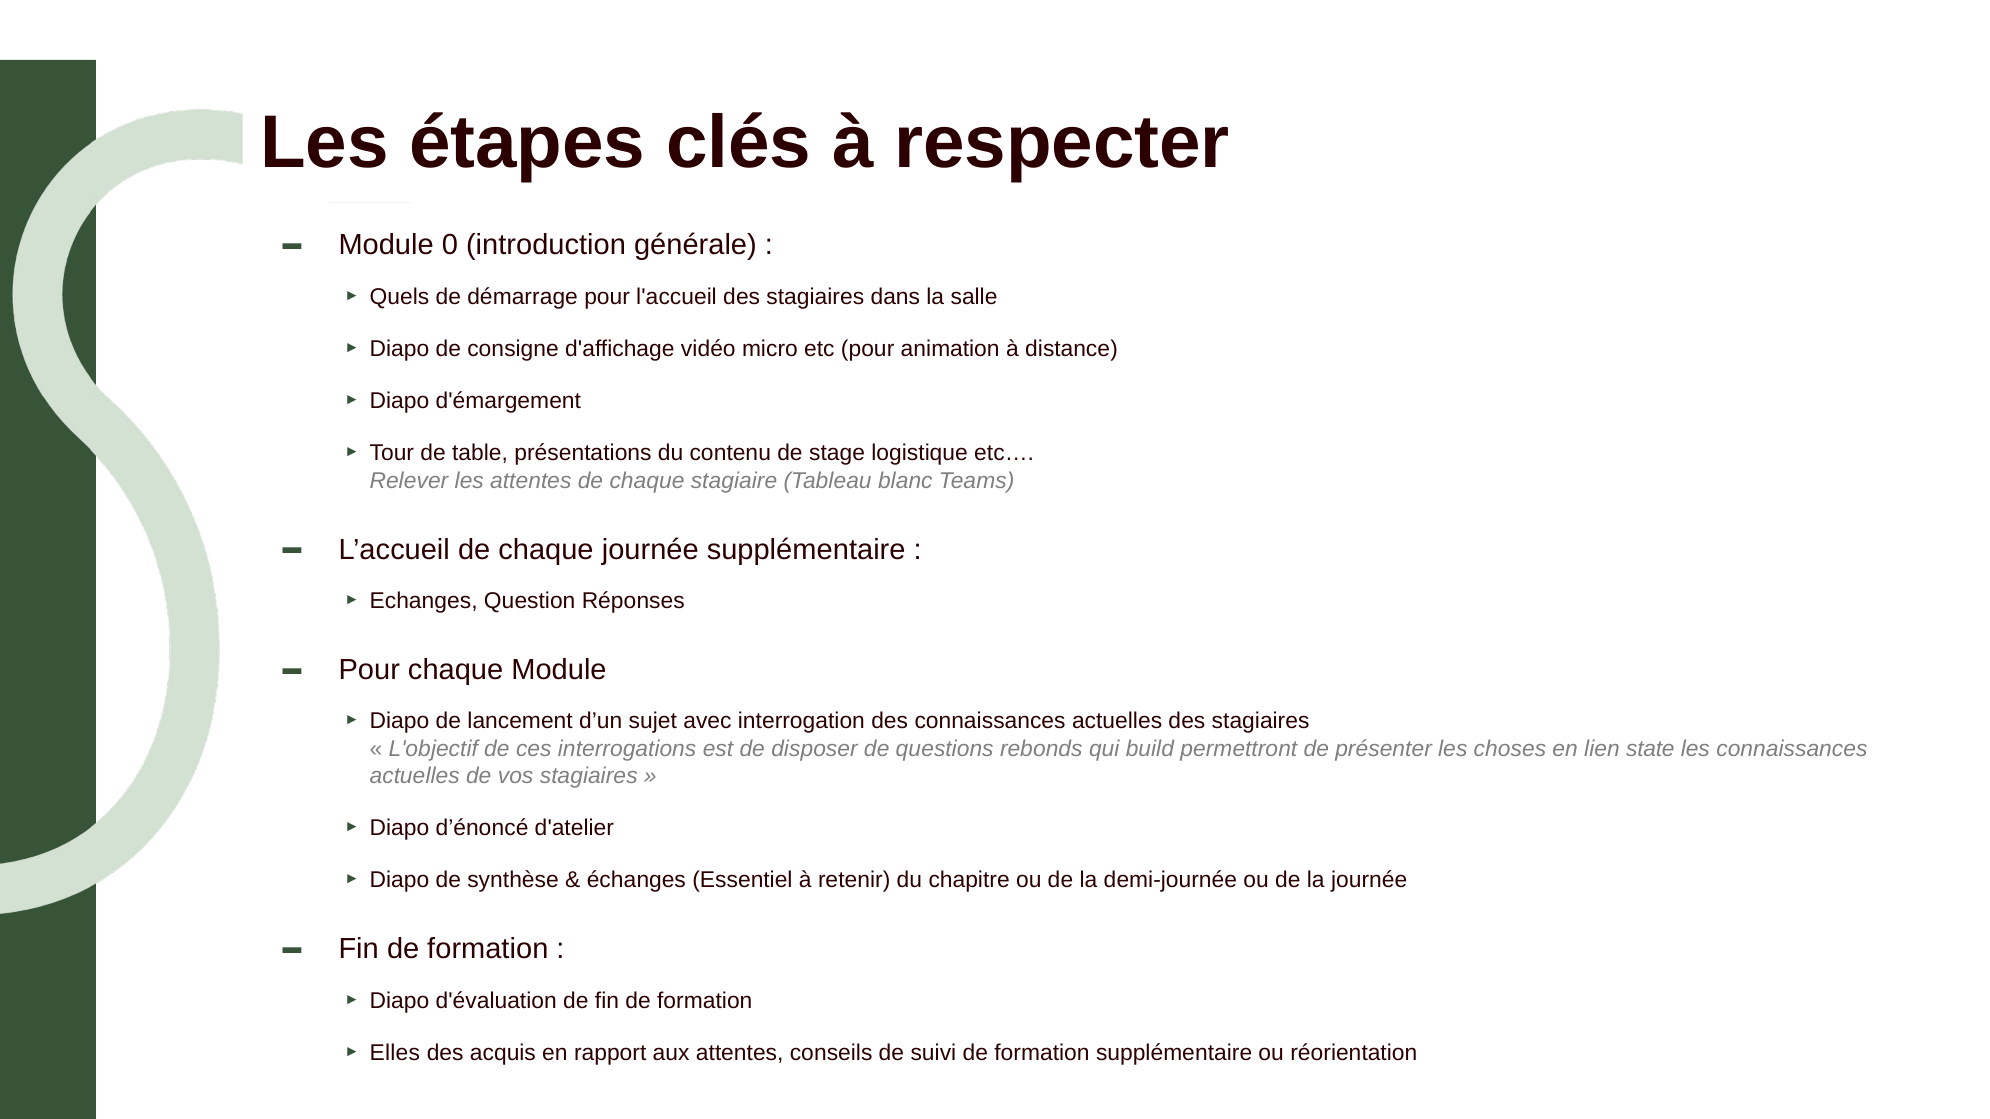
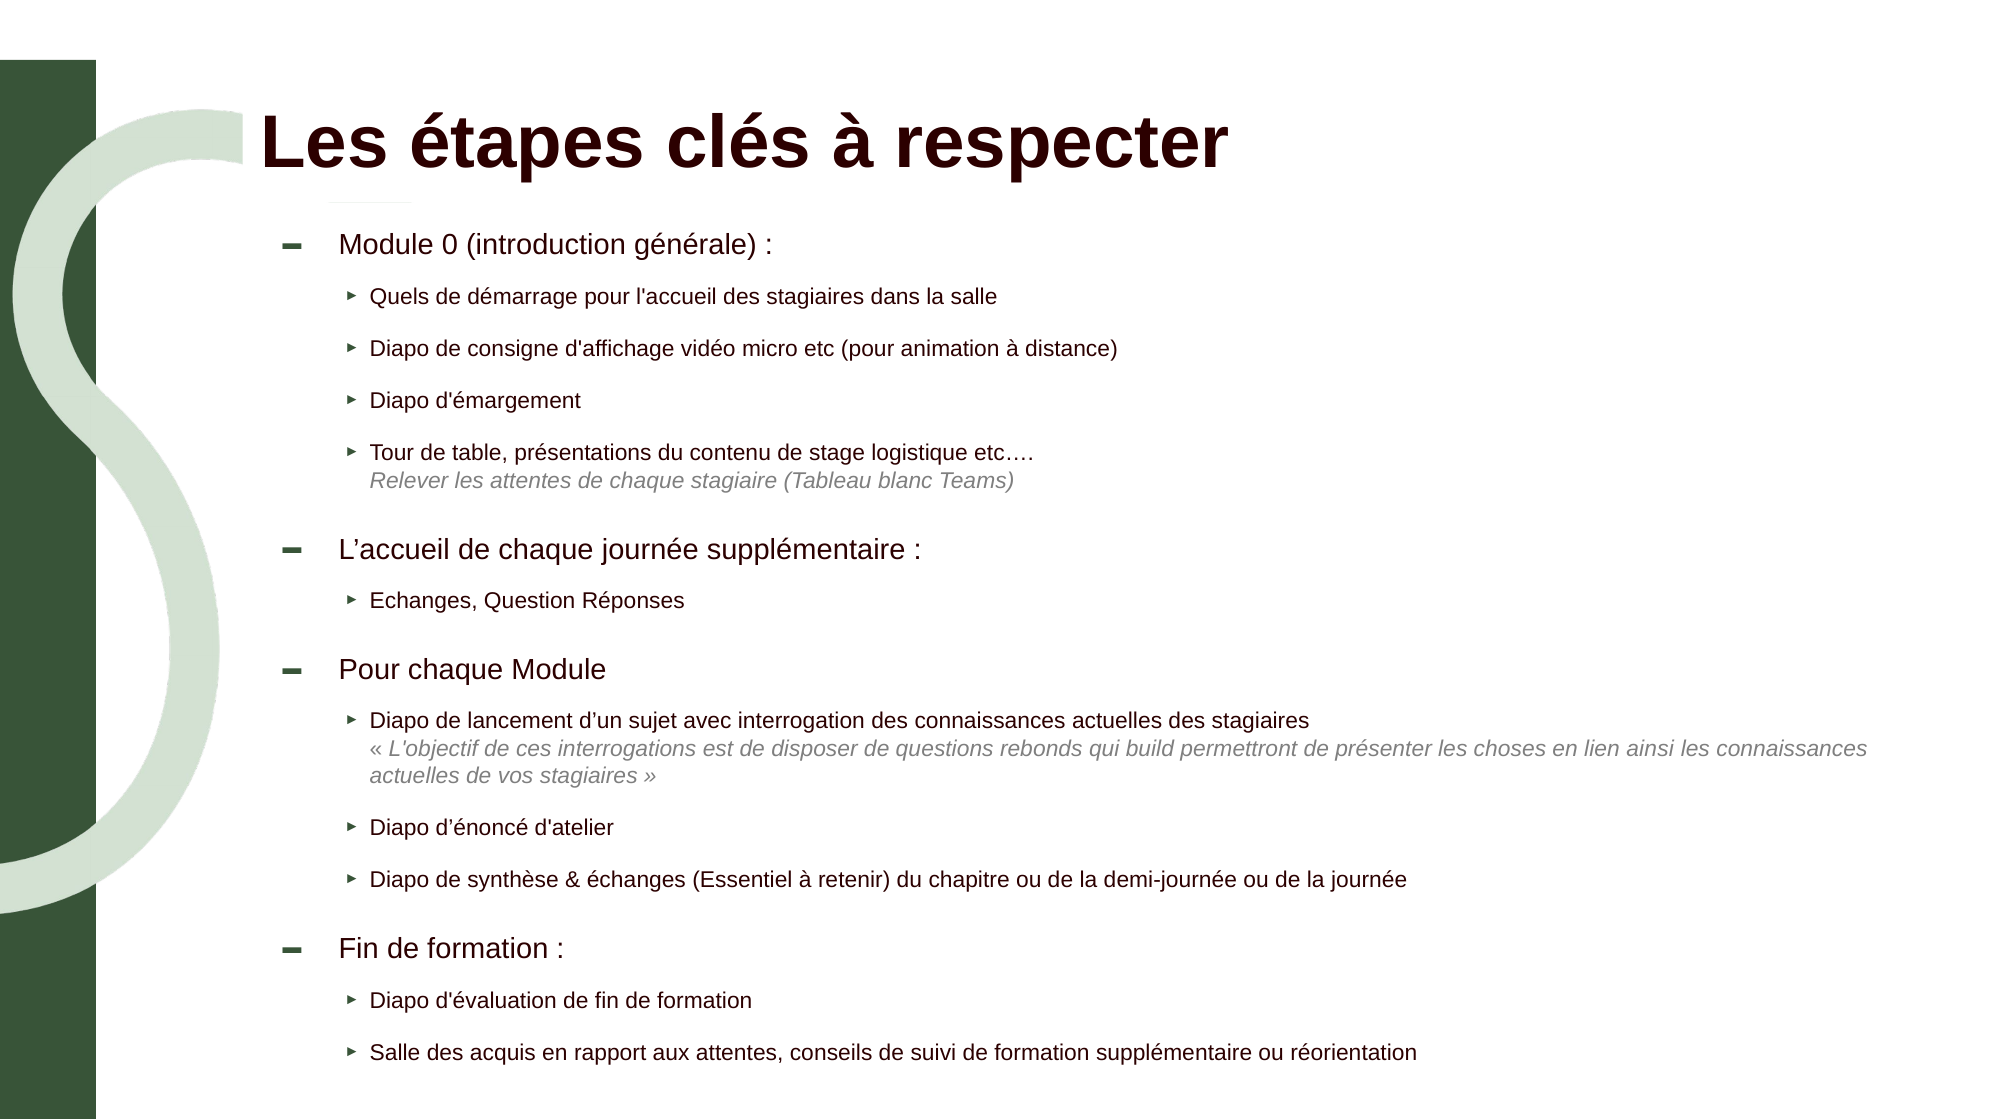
state: state -> ainsi
Elles at (395, 1053): Elles -> Salle
